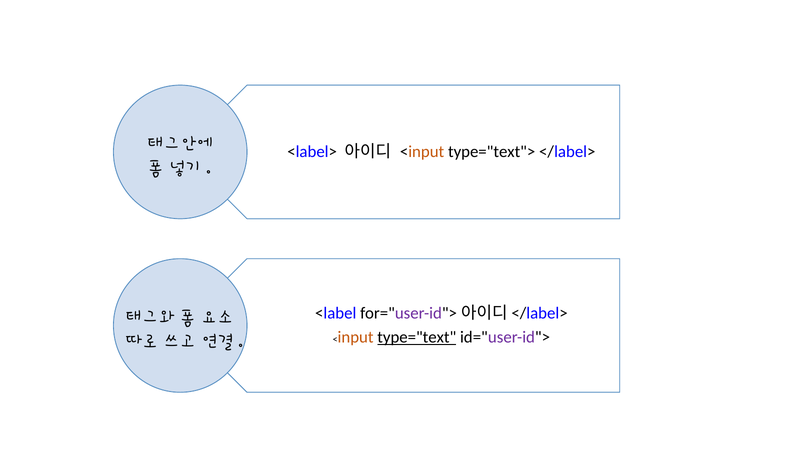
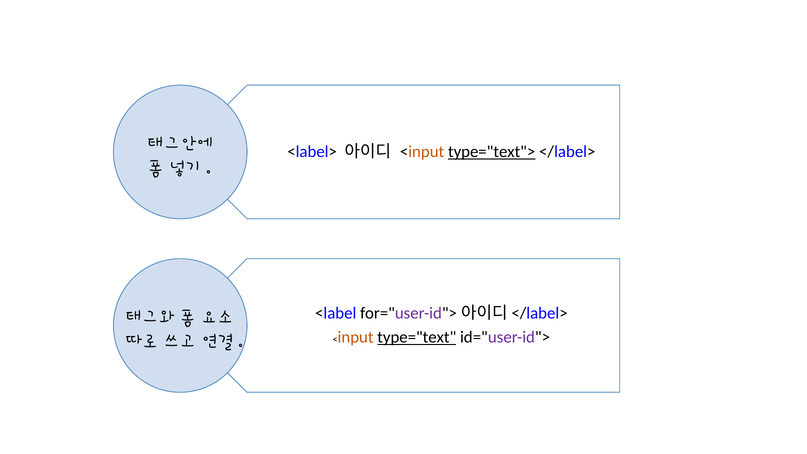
type="text"> underline: none -> present
